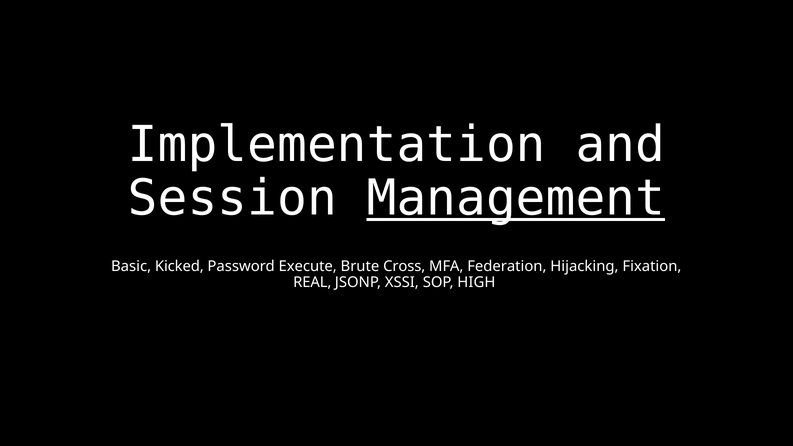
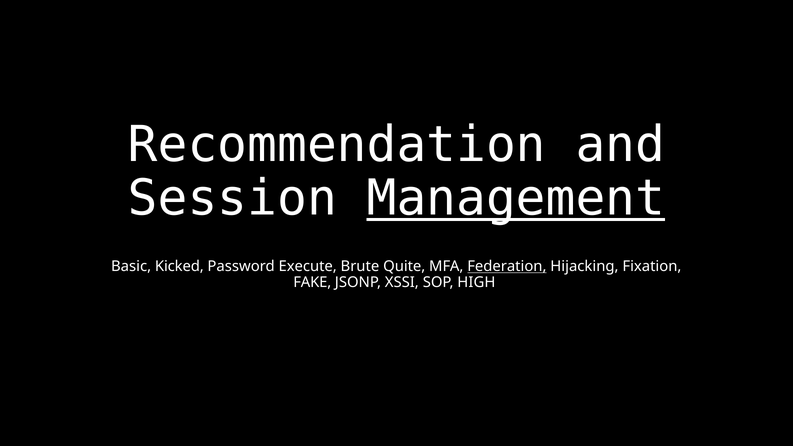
Implementation: Implementation -> Recommendation
Cross: Cross -> Quite
Federation underline: none -> present
REAL: REAL -> FAKE
